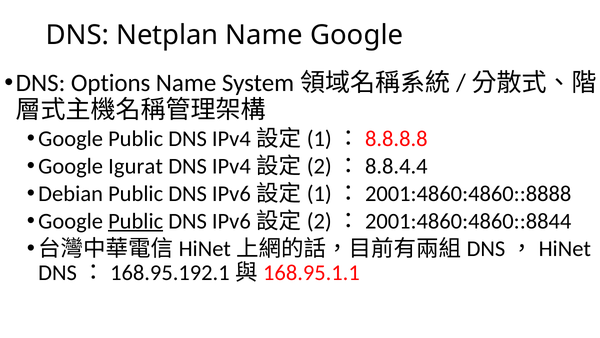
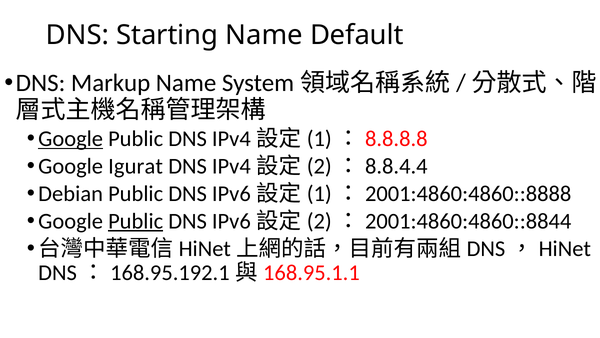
Netplan: Netplan -> Starting
Name Google: Google -> Default
Options: Options -> Markup
Google at (71, 139) underline: none -> present
